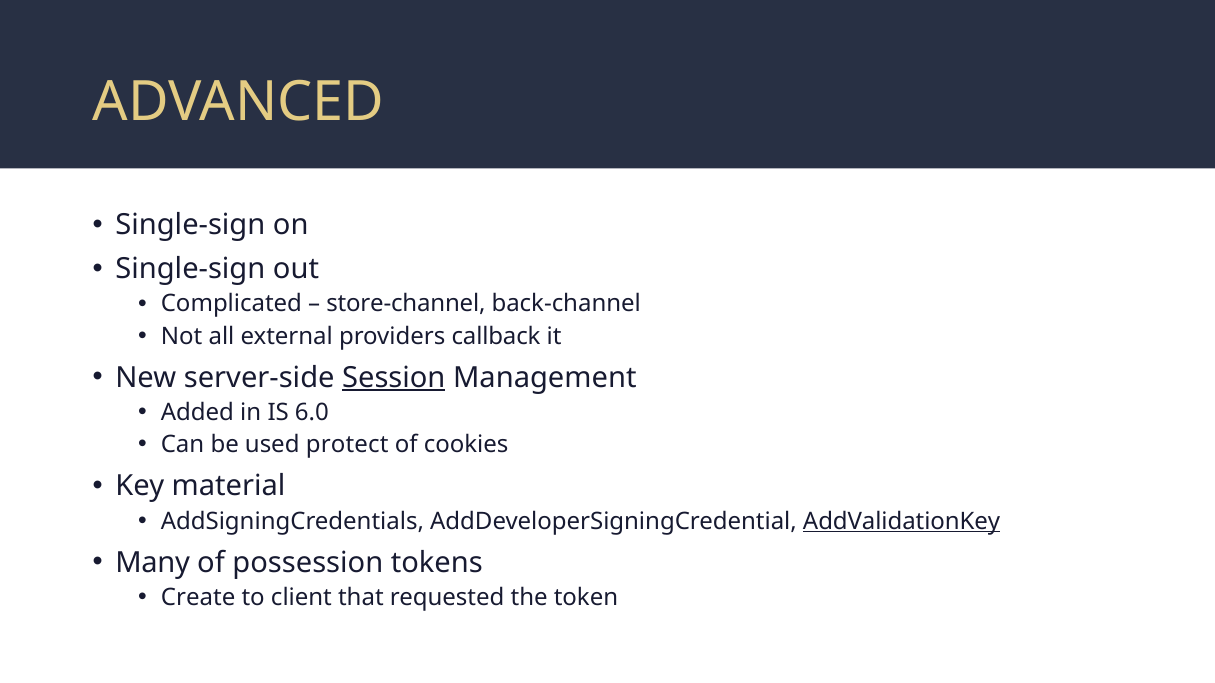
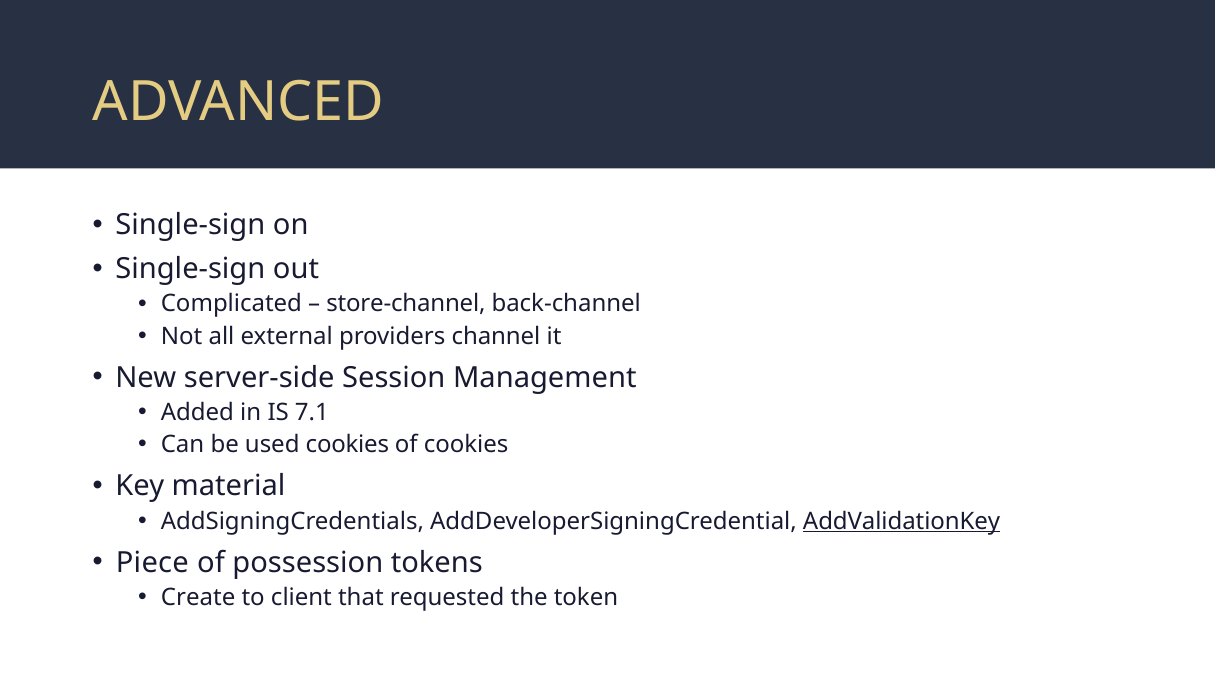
callback: callback -> channel
Session underline: present -> none
6.0: 6.0 -> 7.1
used protect: protect -> cookies
Many: Many -> Piece
